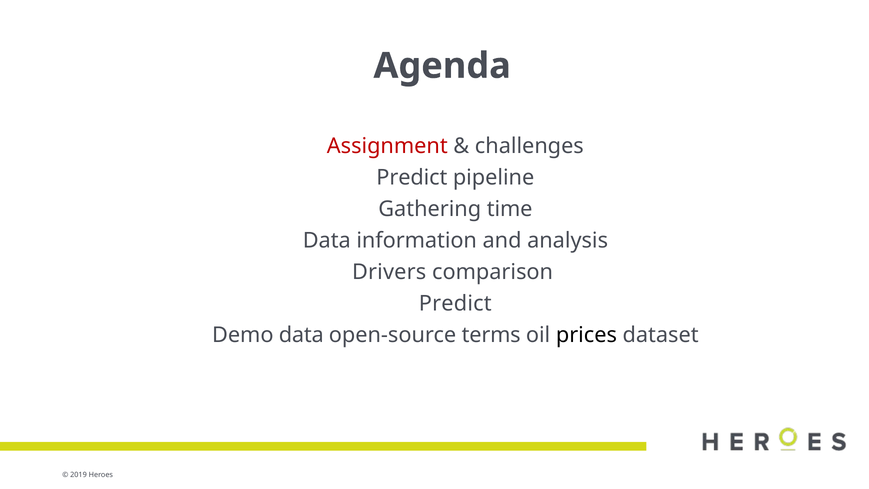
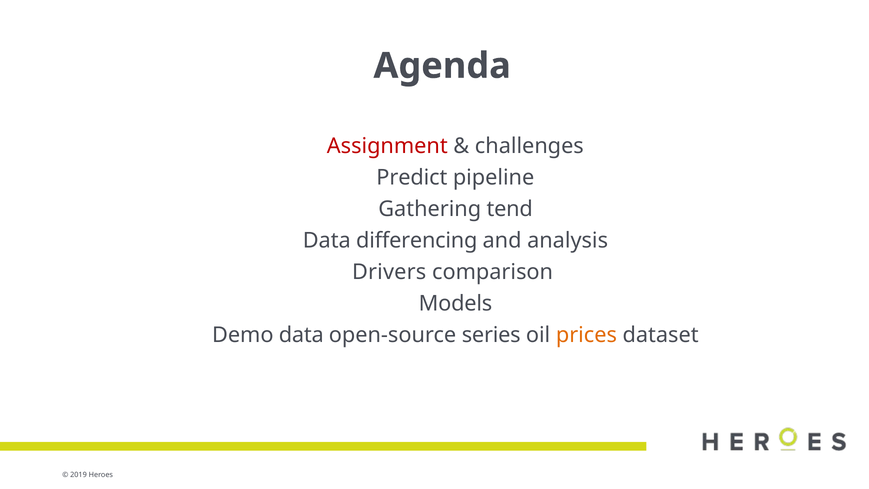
time: time -> tend
information: information -> differencing
Predict at (455, 303): Predict -> Models
terms: terms -> series
prices colour: black -> orange
